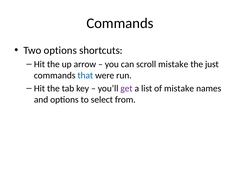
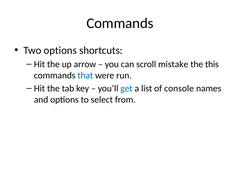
just: just -> this
get colour: purple -> blue
of mistake: mistake -> console
